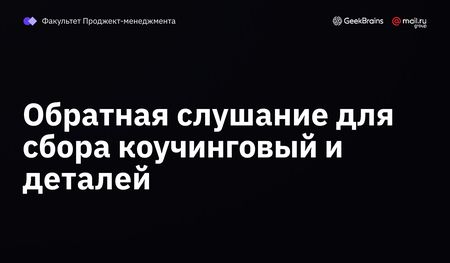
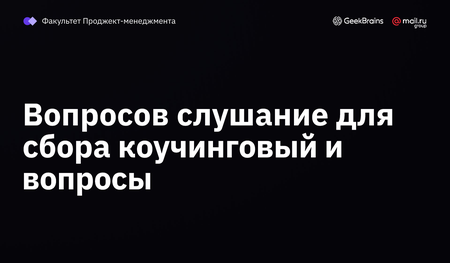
Обратная: Обратная -> Вопросов
деталей: деталей -> вопросы
